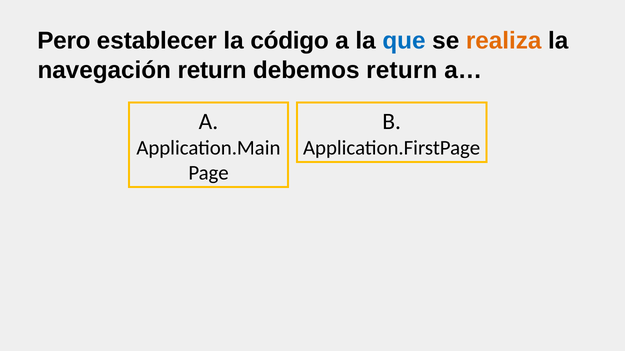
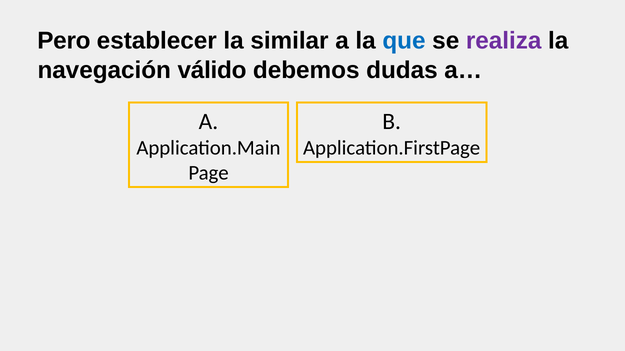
código: código -> similar
realiza colour: orange -> purple
navegación return: return -> válido
debemos return: return -> dudas
